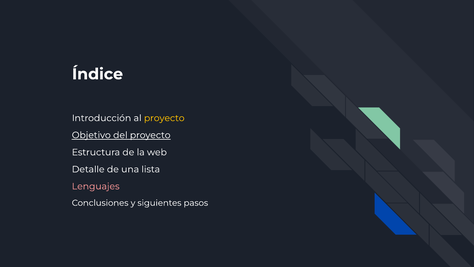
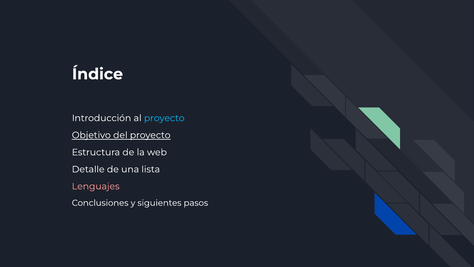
proyecto at (164, 118) colour: yellow -> light blue
